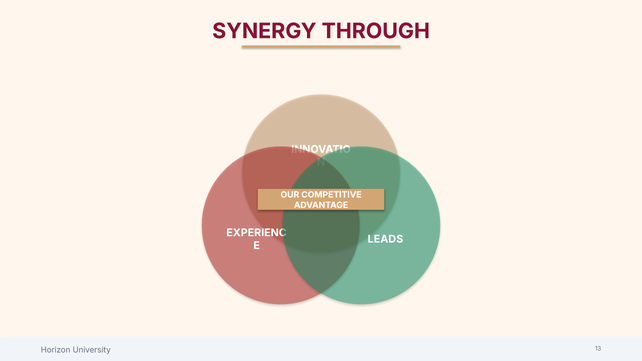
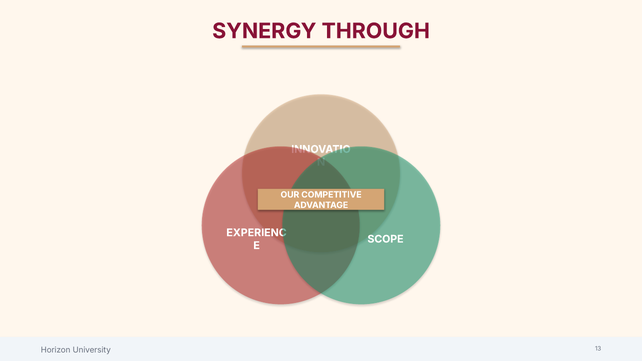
LEADS: LEADS -> SCOPE
